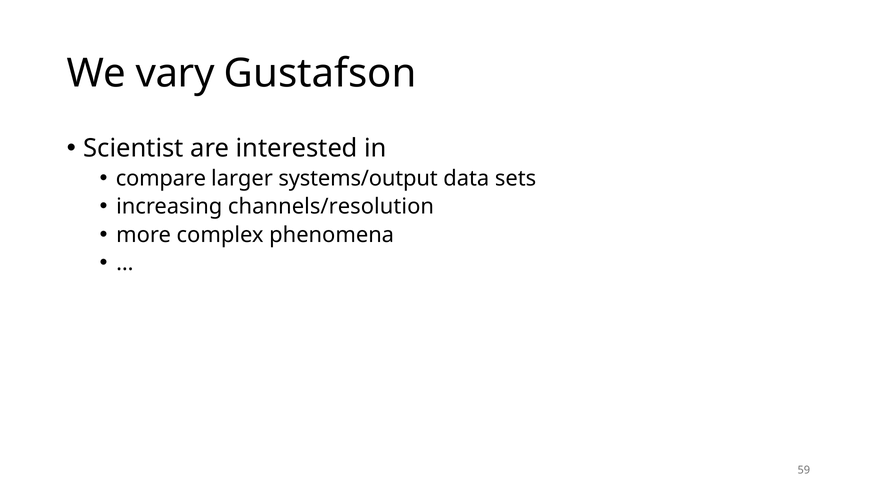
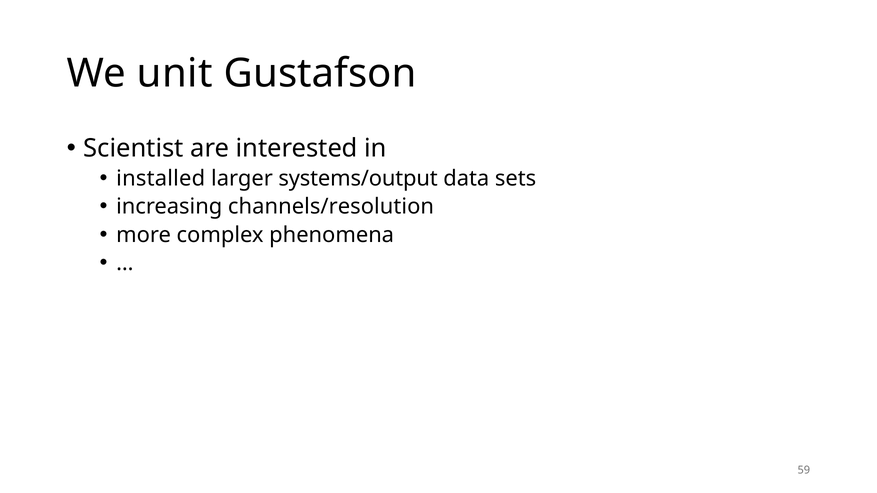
vary: vary -> unit
compare: compare -> installed
